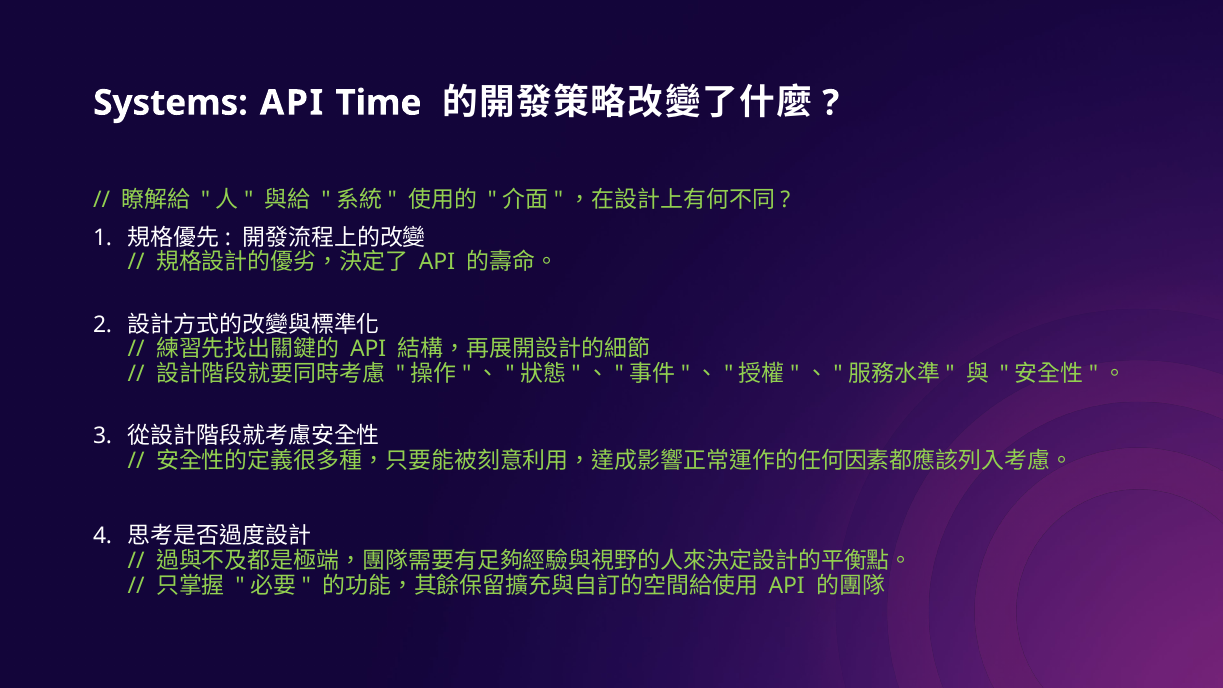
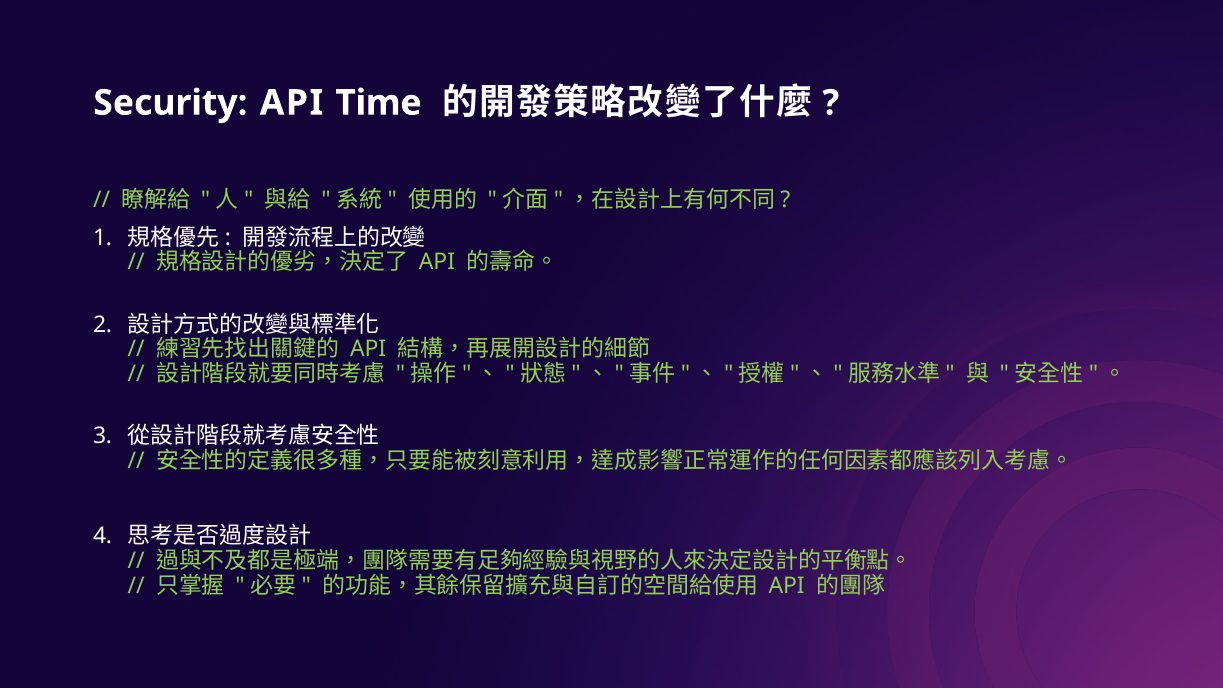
Systems: Systems -> Security
